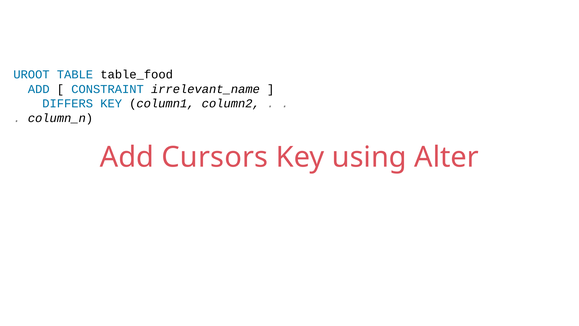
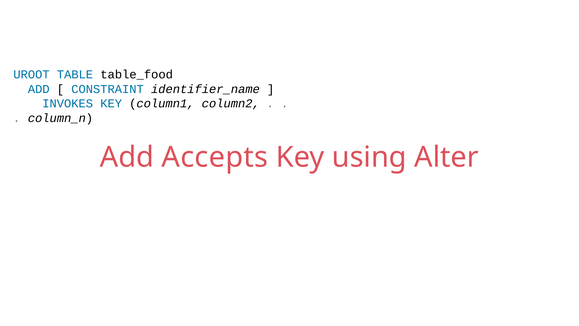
irrelevant_name: irrelevant_name -> identifier_name
DIFFERS: DIFFERS -> INVOKES
Cursors: Cursors -> Accepts
